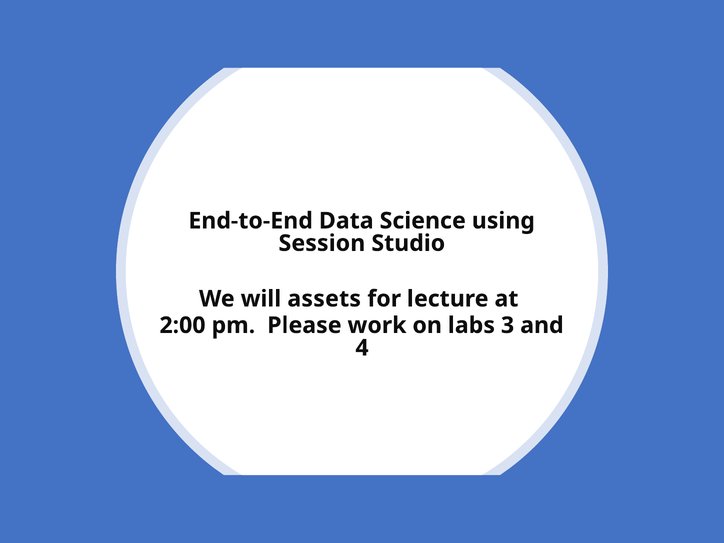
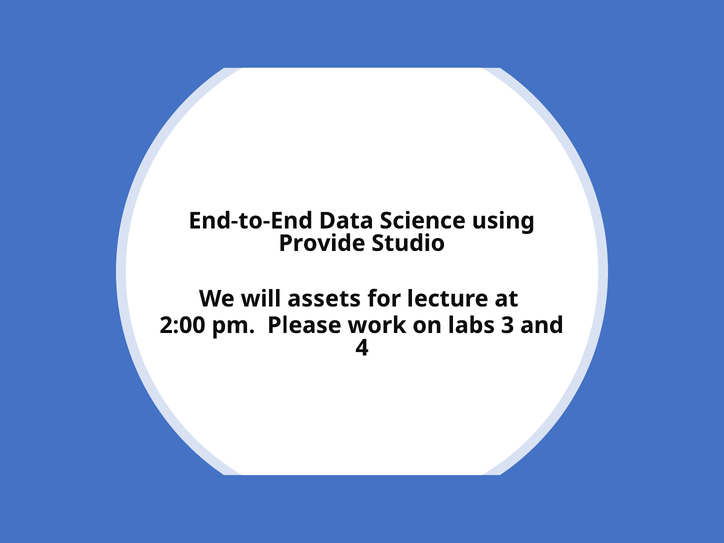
Session: Session -> Provide
